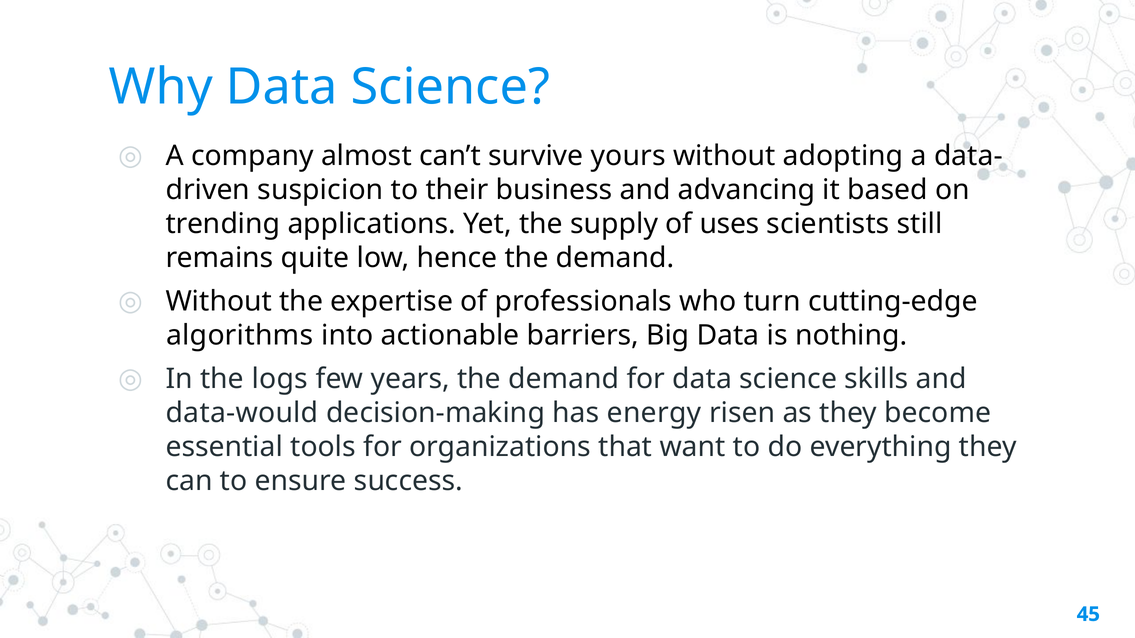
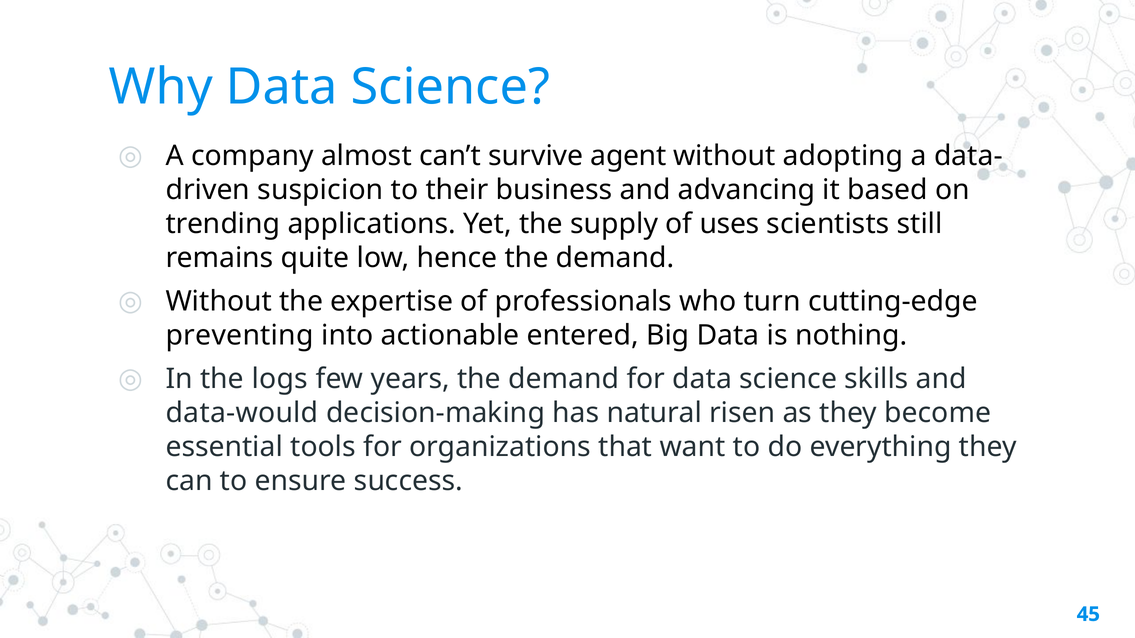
yours: yours -> agent
algorithms: algorithms -> preventing
barriers: barriers -> entered
energy: energy -> natural
